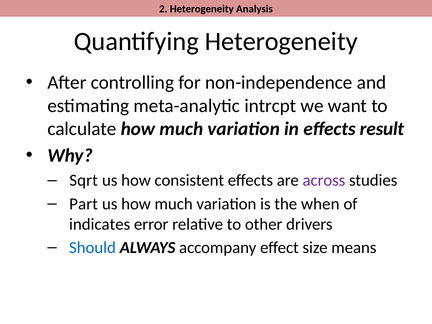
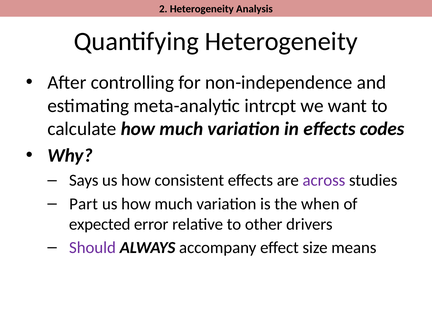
result: result -> codes
Sqrt: Sqrt -> Says
indicates: indicates -> expected
Should colour: blue -> purple
